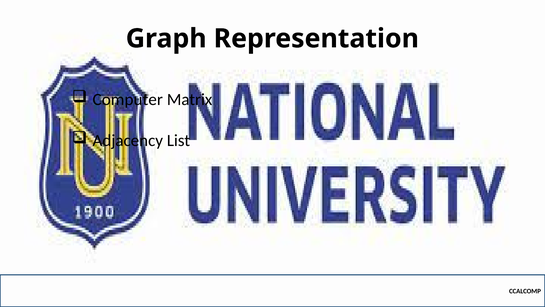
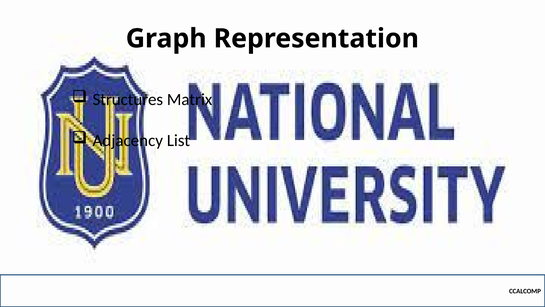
Computer: Computer -> Structures
